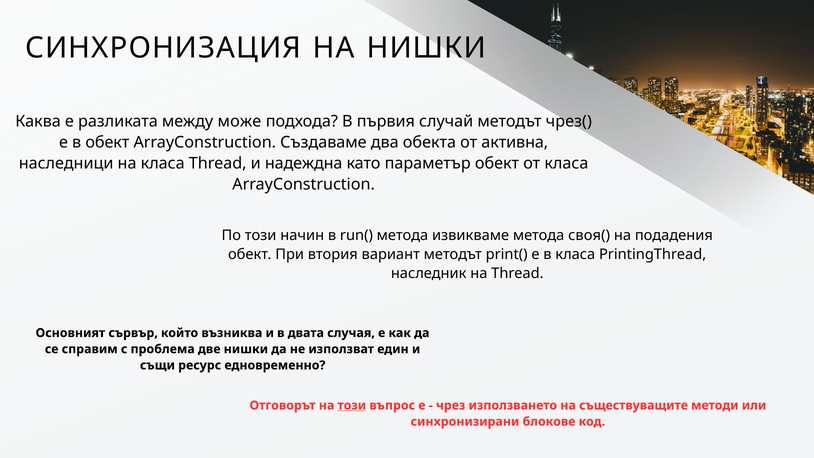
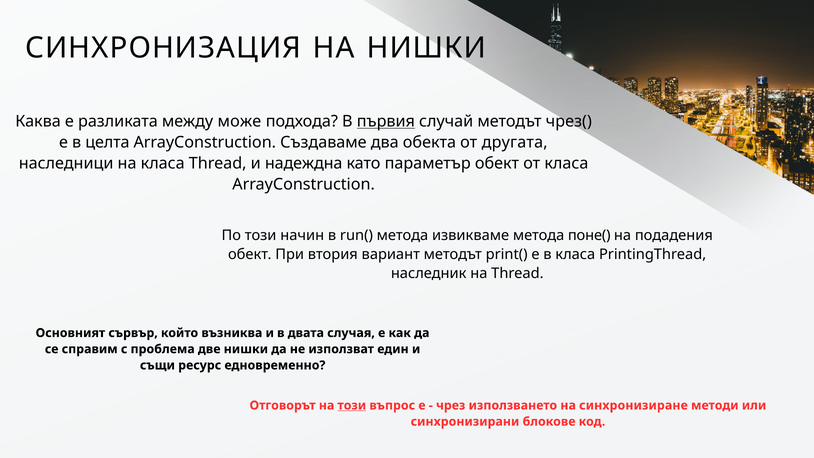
първия underline: none -> present
в обект: обект -> целта
активна: активна -> другата
своя(: своя( -> поне(
съществуващите: съществуващите -> синхронизиране
